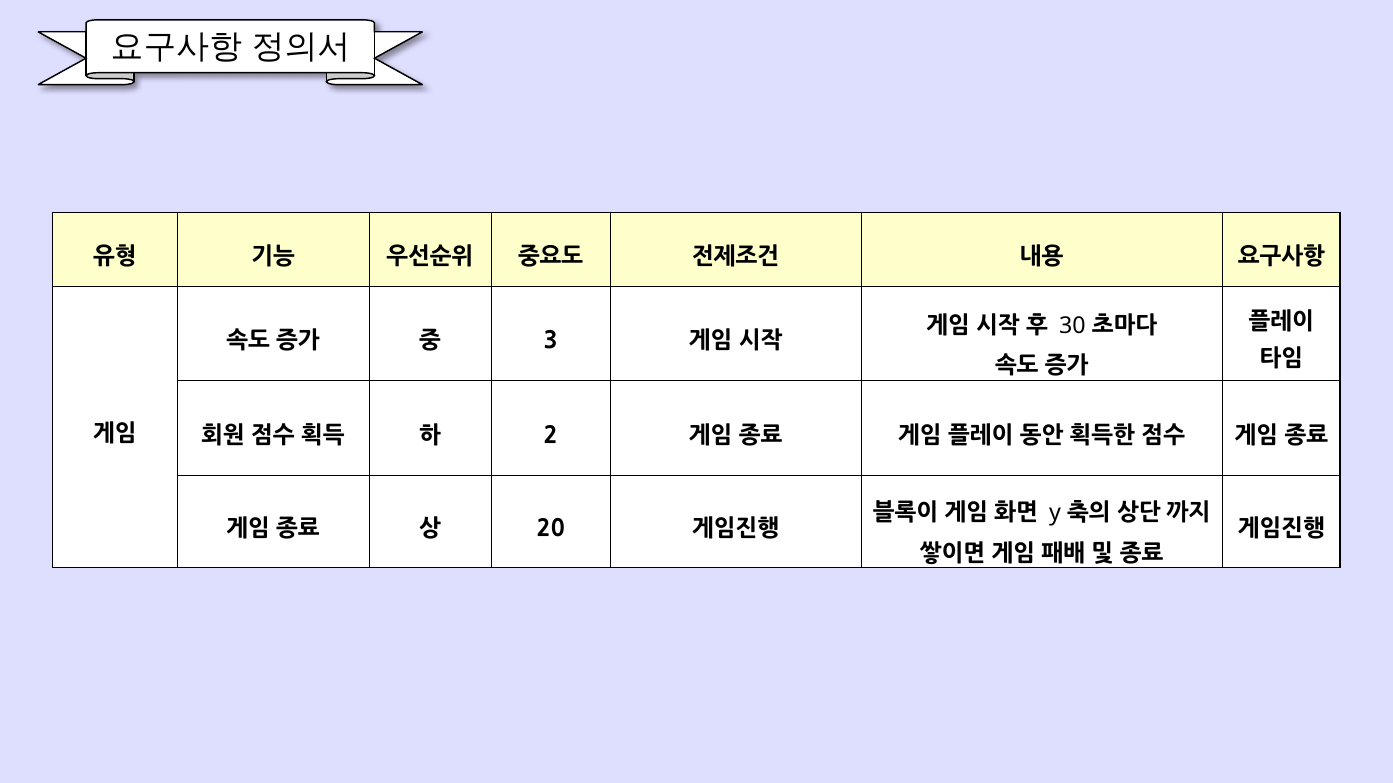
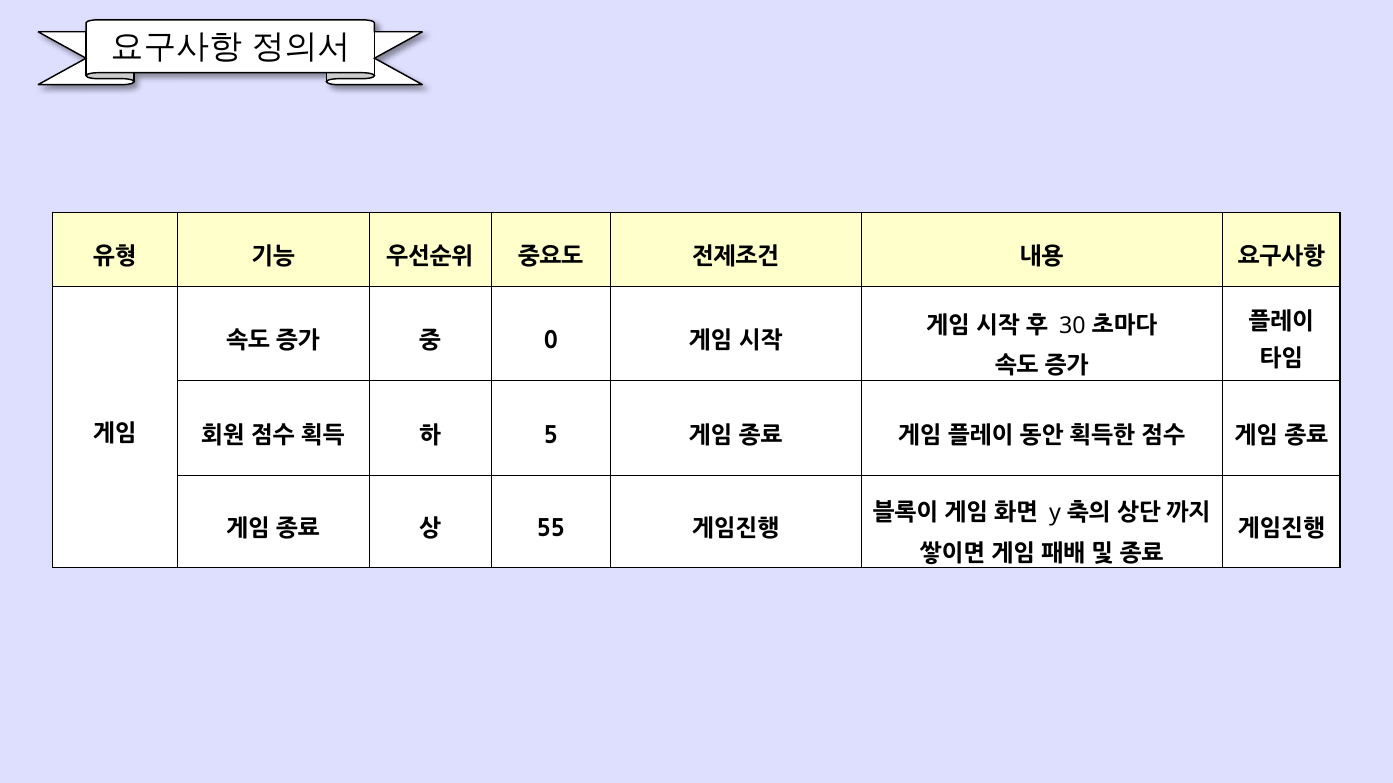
3: 3 -> 0
2: 2 -> 5
20: 20 -> 55
